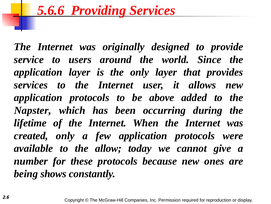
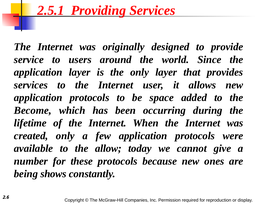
5.6.6: 5.6.6 -> 2.5.1
above: above -> space
Napster: Napster -> Become
